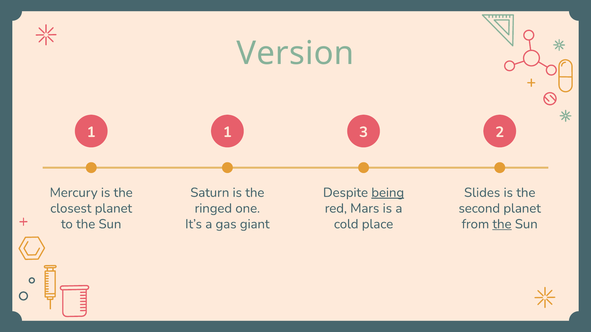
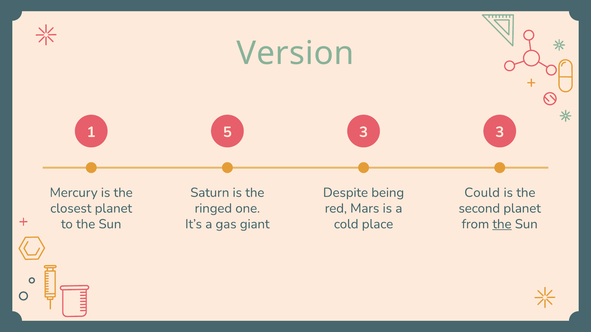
1 1: 1 -> 5
3 2: 2 -> 3
being underline: present -> none
Slides: Slides -> Could
